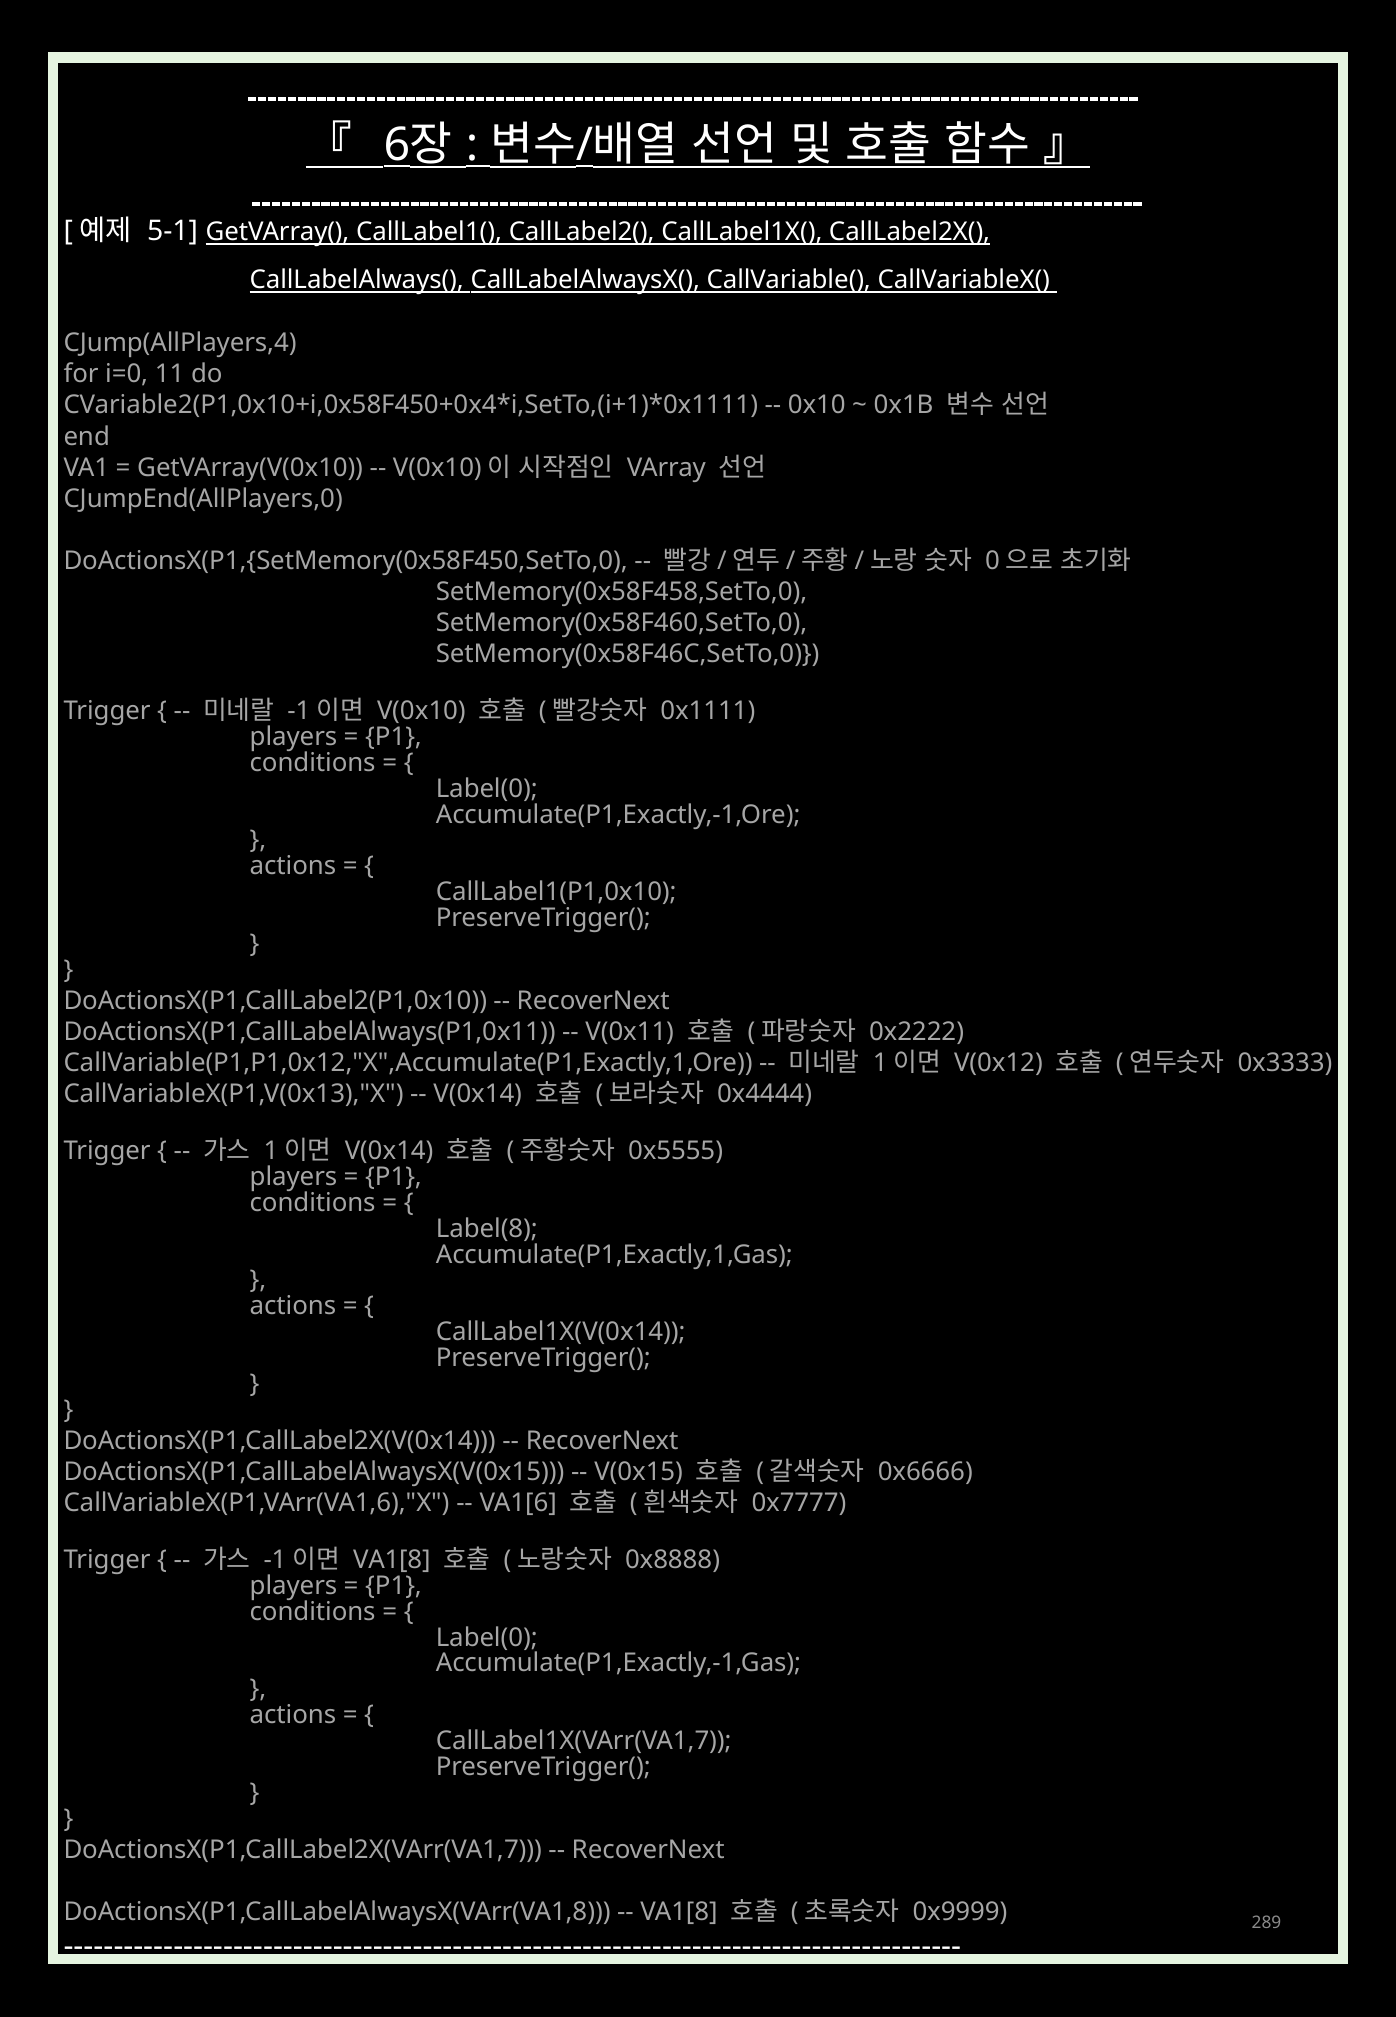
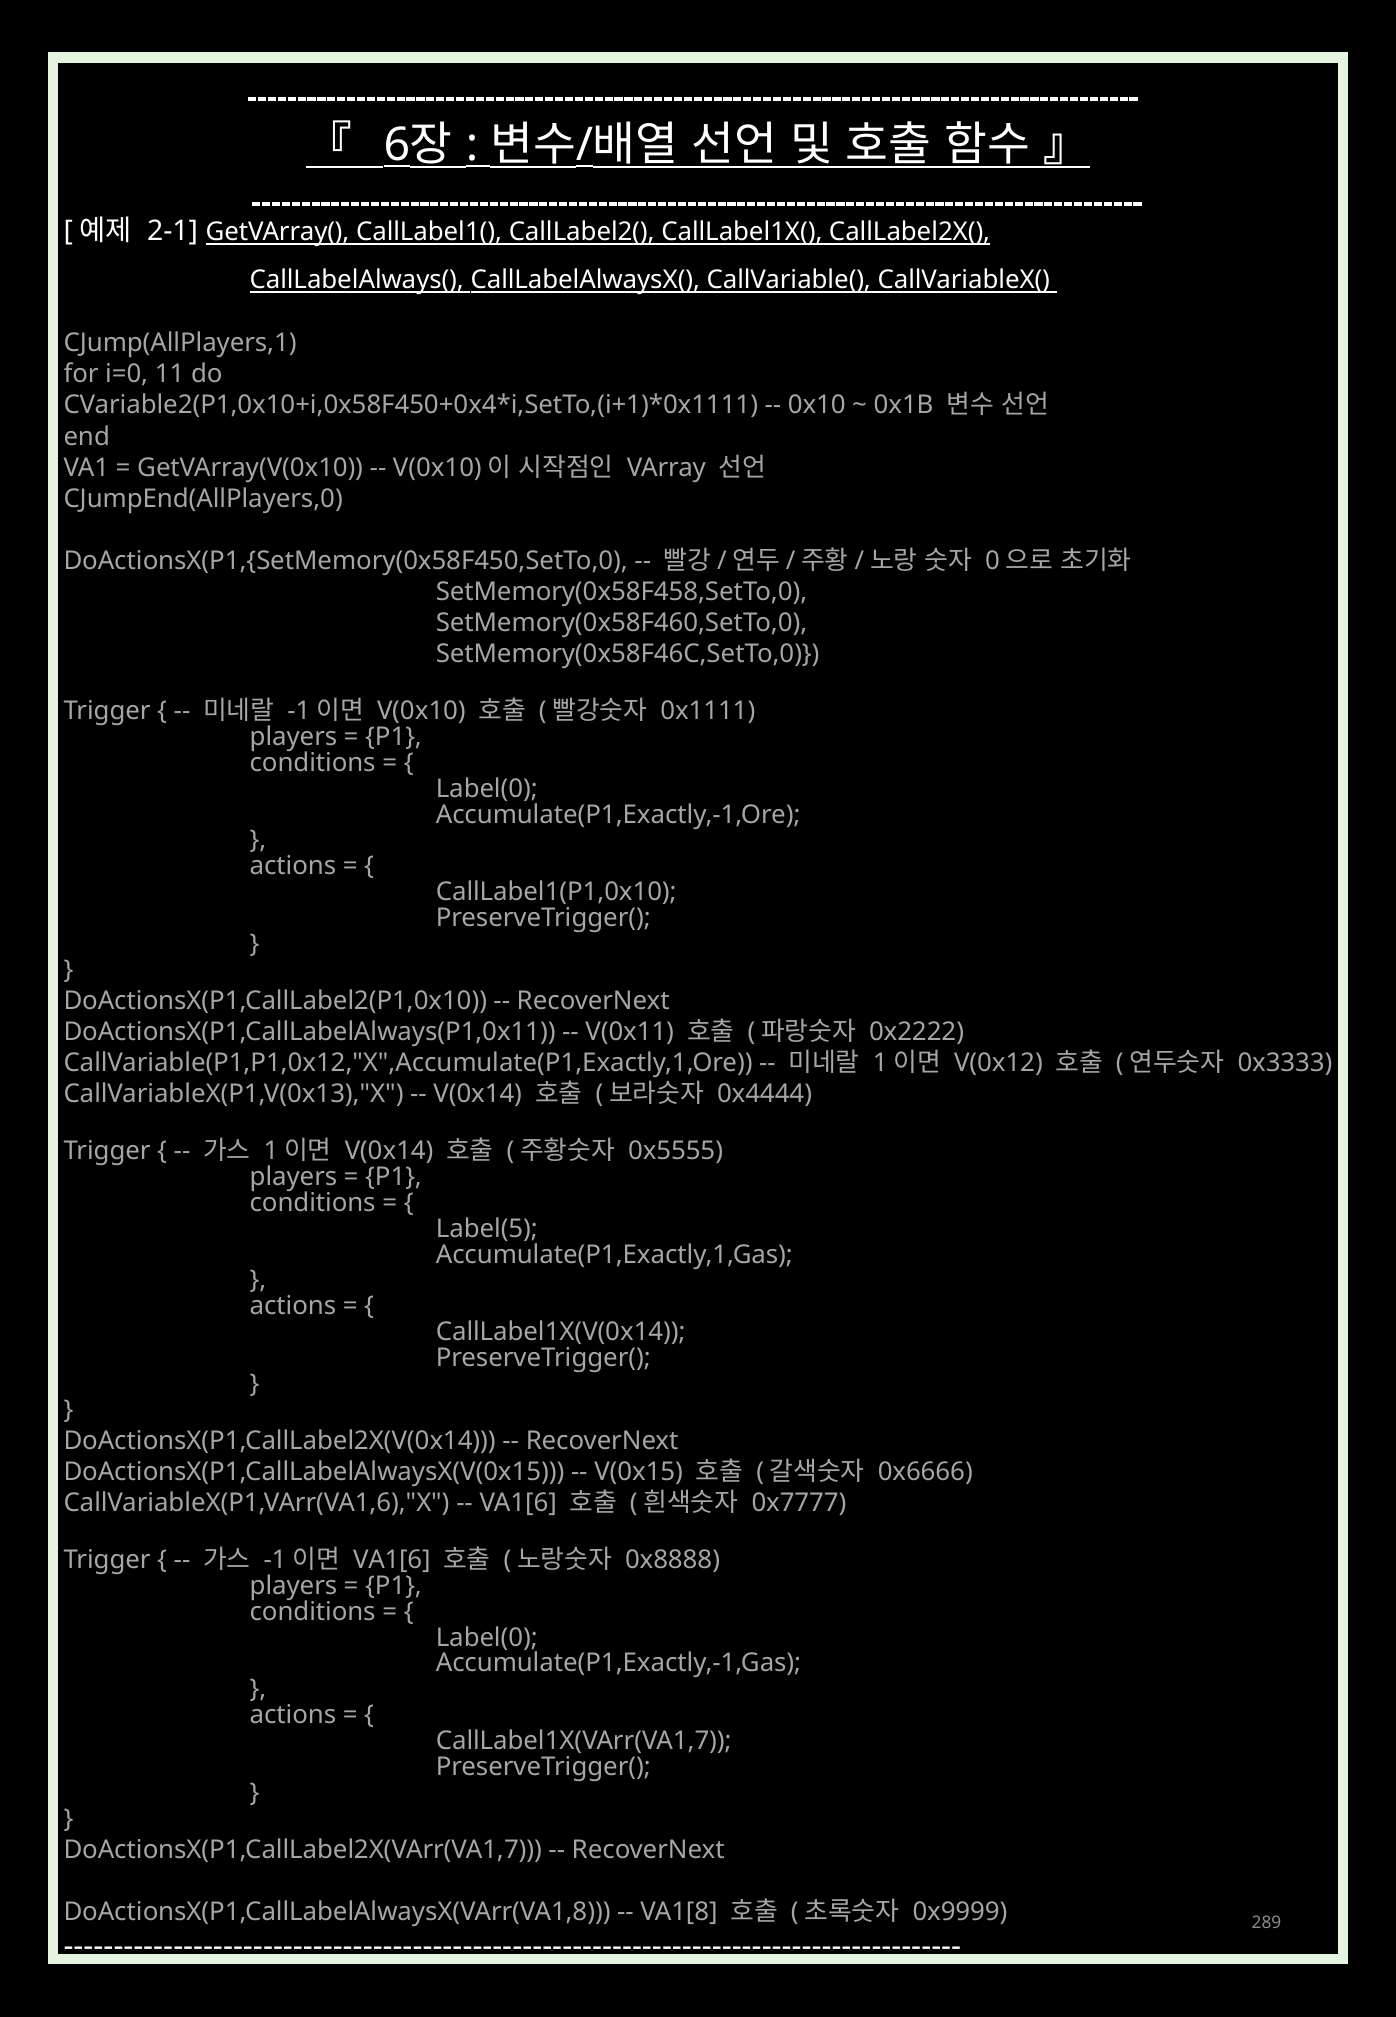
5-1: 5-1 -> 2-1
CJump(AllPlayers,4: CJump(AllPlayers,4 -> CJump(AllPlayers,1
Label(8: Label(8 -> Label(5
VA1[8 at (392, 1560): VA1[8 -> VA1[6
